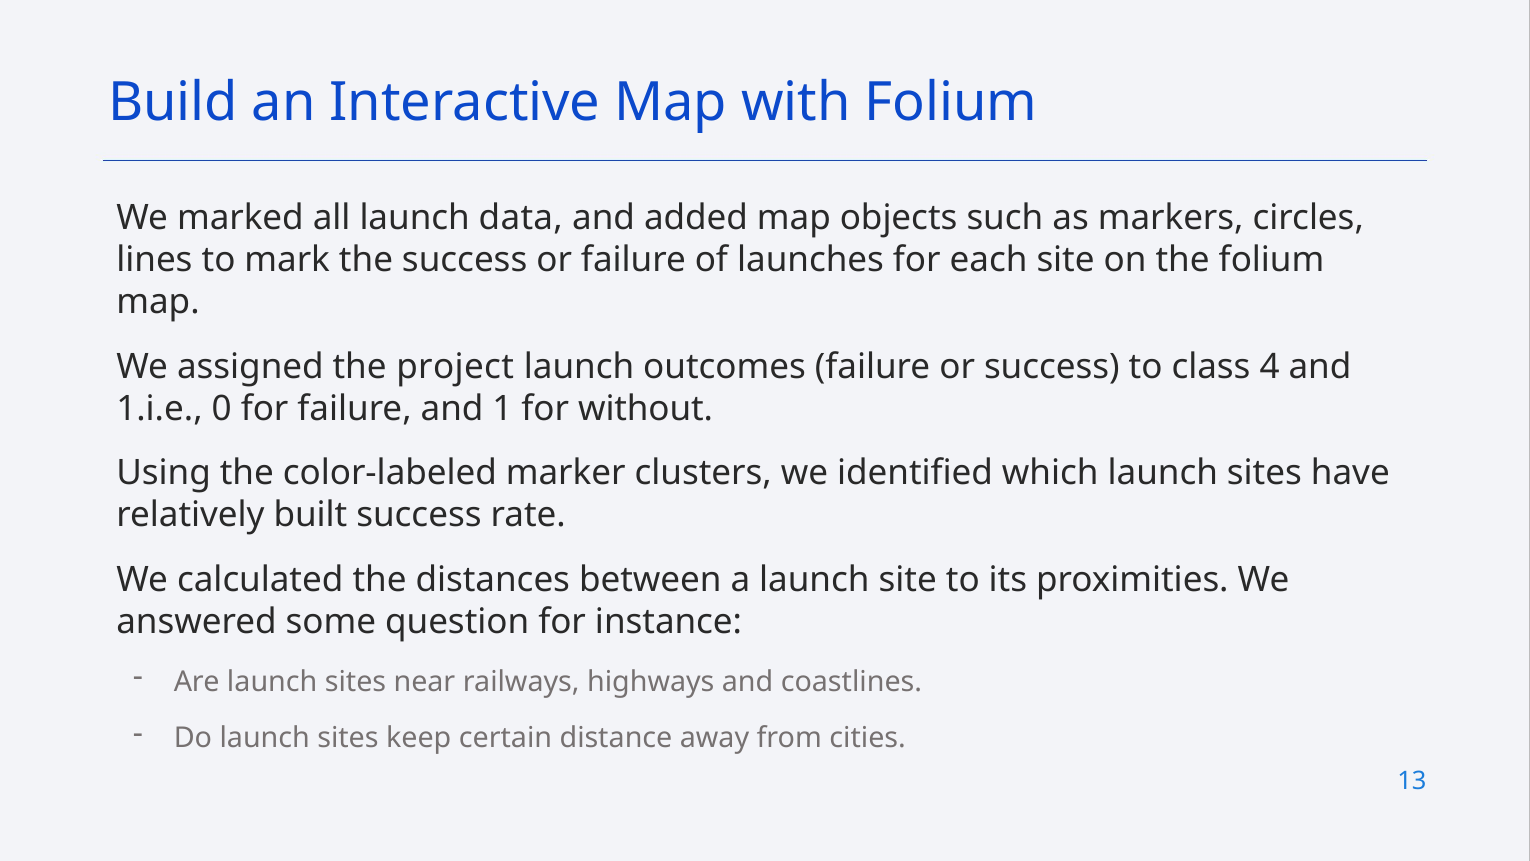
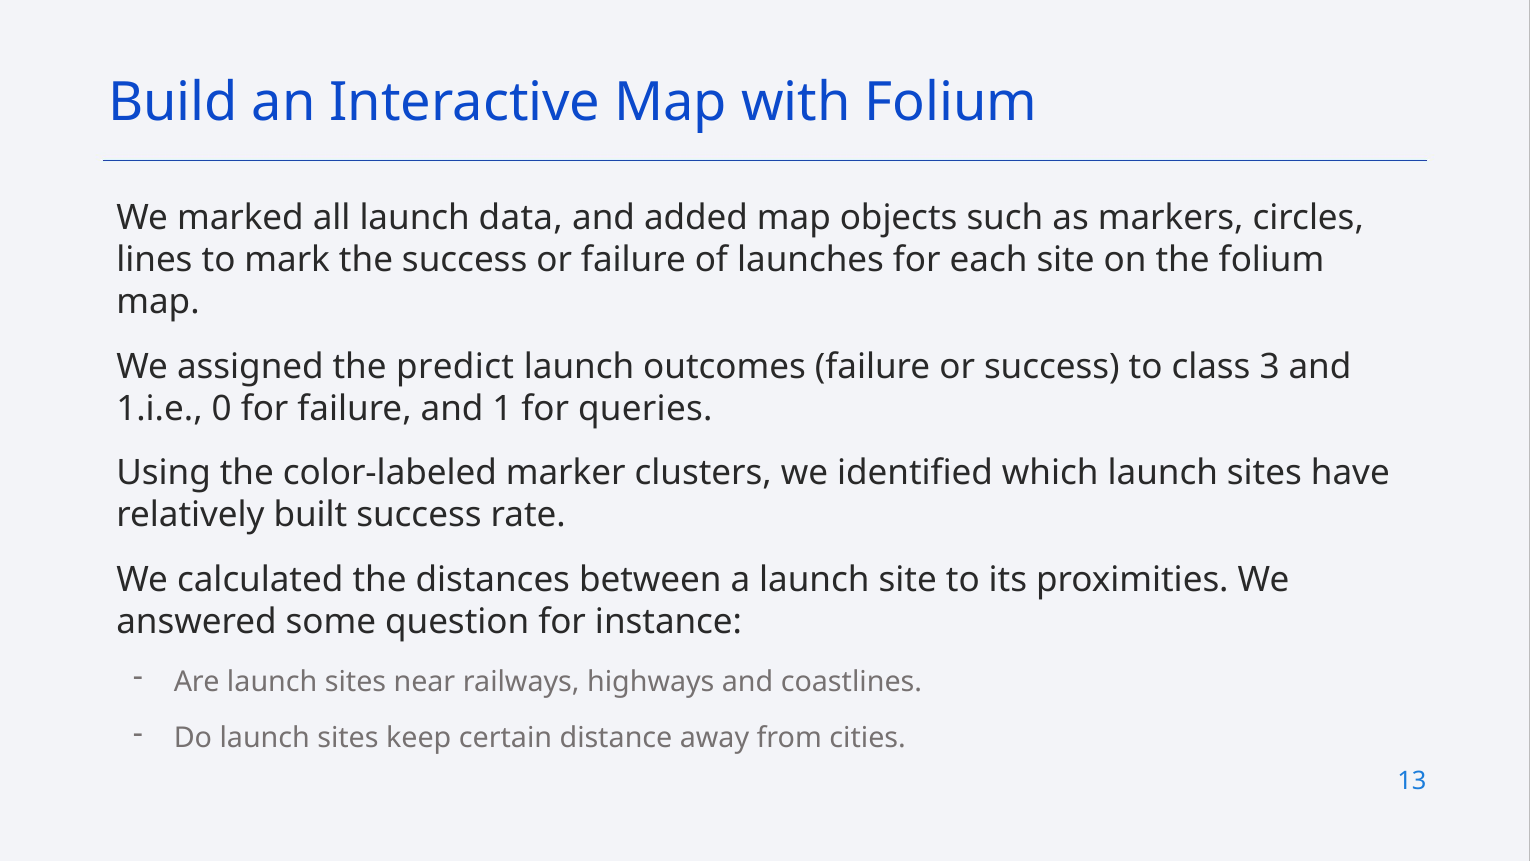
project: project -> predict
4: 4 -> 3
without: without -> queries
